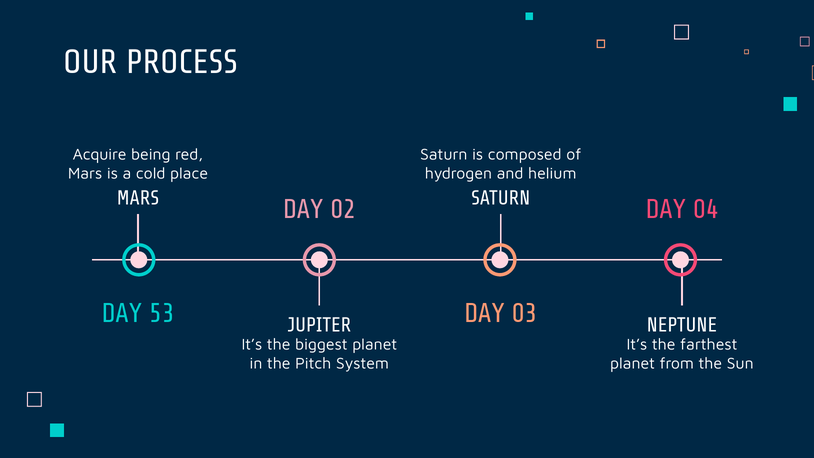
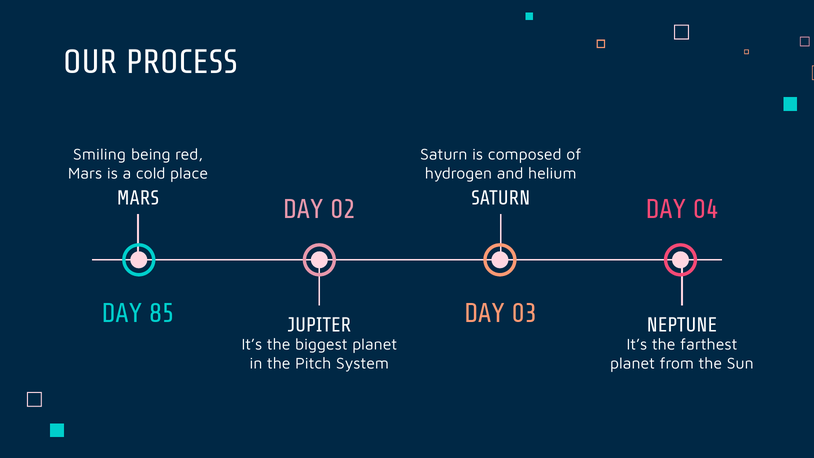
Acquire: Acquire -> Smiling
53: 53 -> 85
